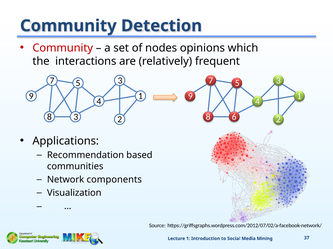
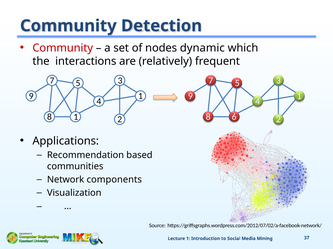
opinions: opinions -> dynamic
8 3: 3 -> 1
